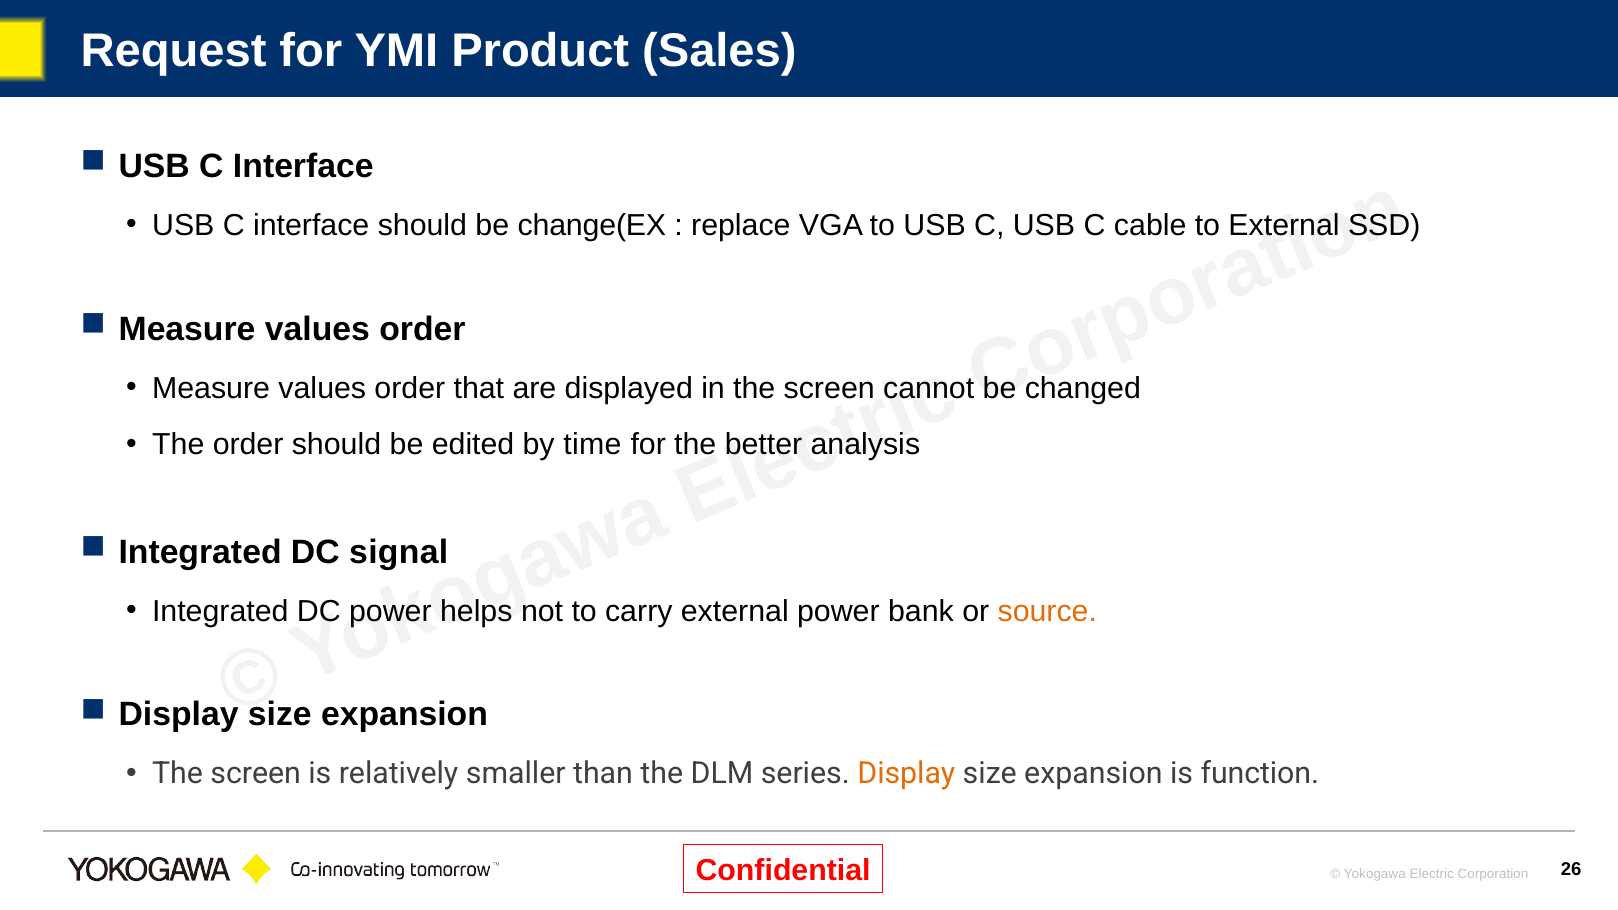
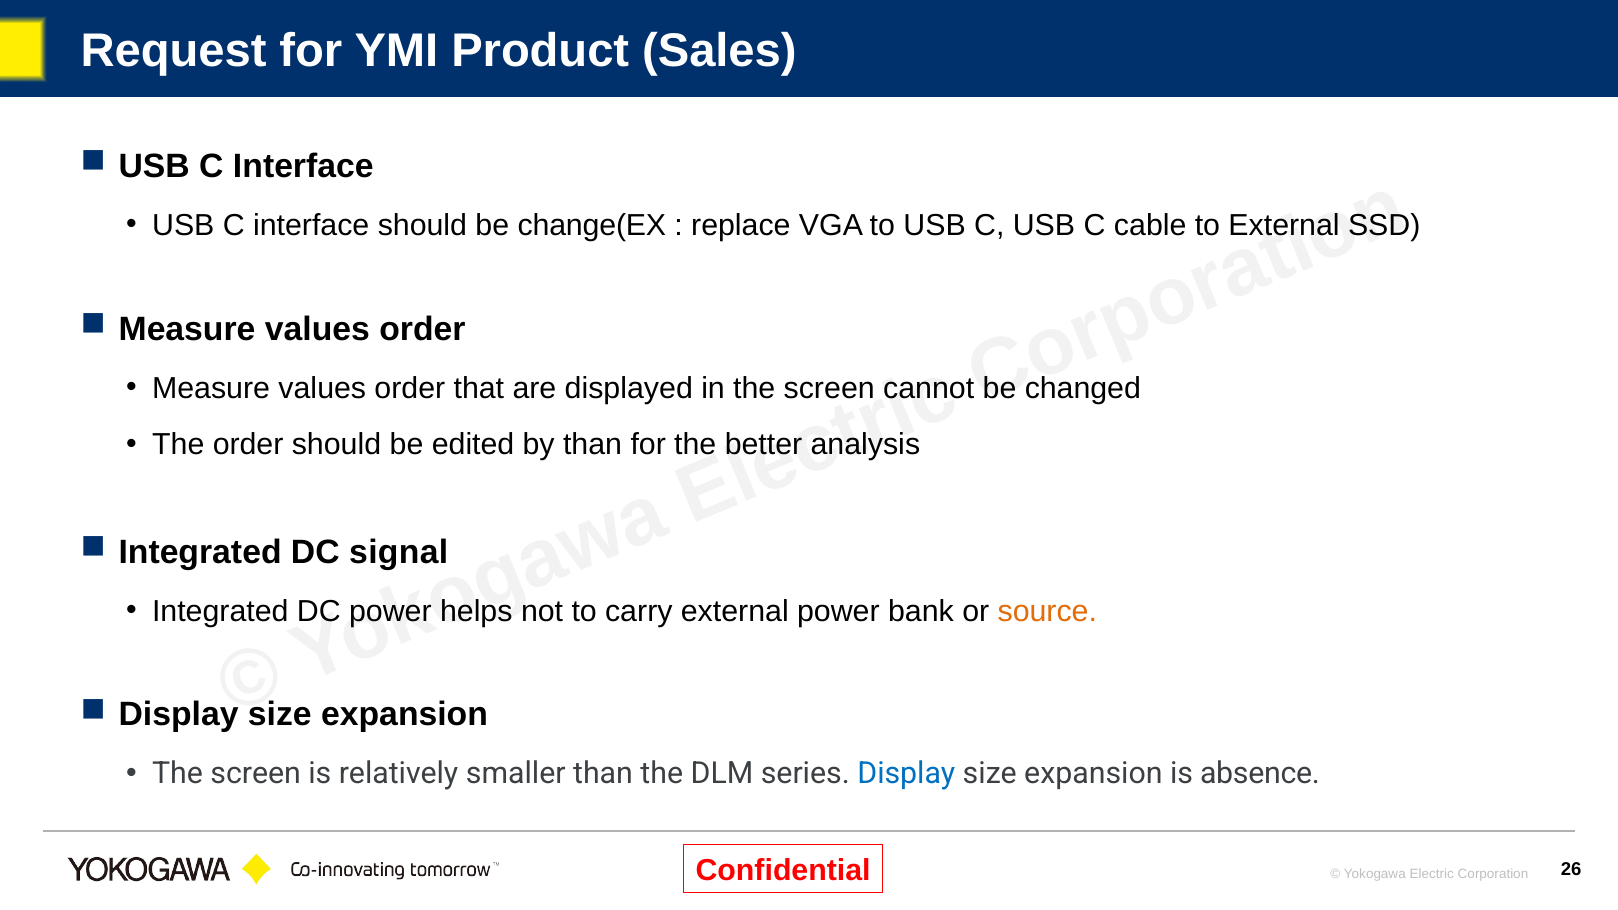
by time: time -> than
Display at (906, 774) colour: orange -> blue
function: function -> absence
